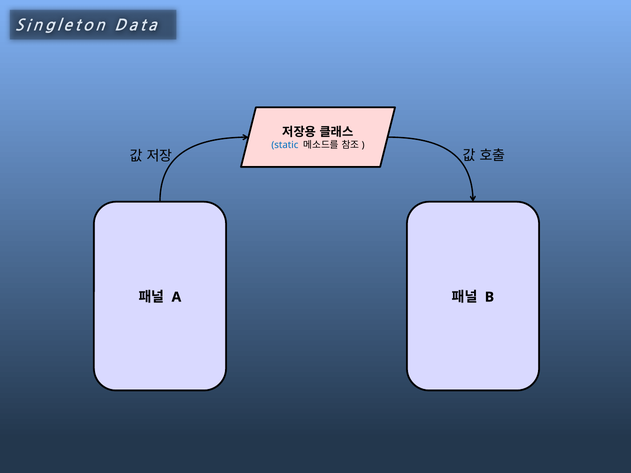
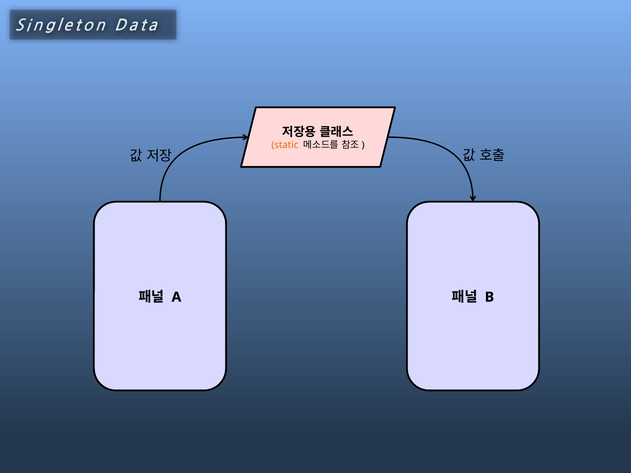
static colour: blue -> orange
